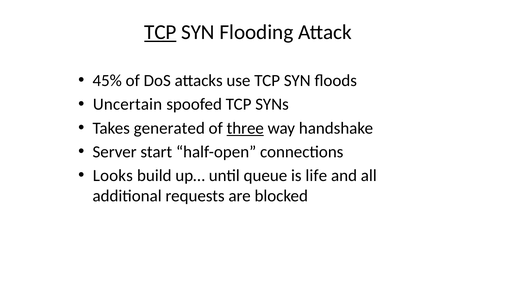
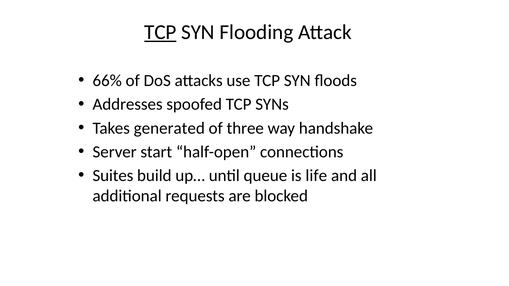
45%: 45% -> 66%
Uncertain: Uncertain -> Addresses
three underline: present -> none
Looks: Looks -> Suites
